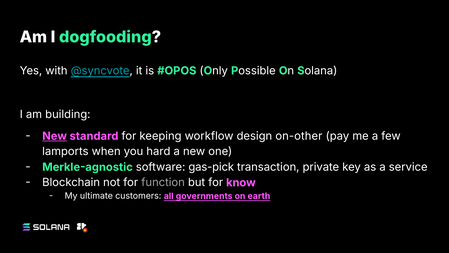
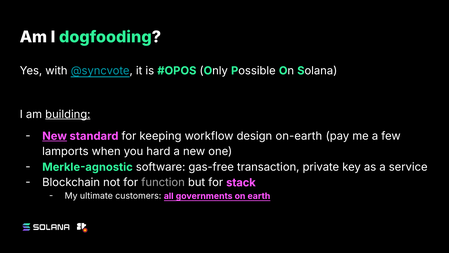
building underline: none -> present
on-other: on-other -> on-earth
gas-pick: gas-pick -> gas-free
know: know -> stack
